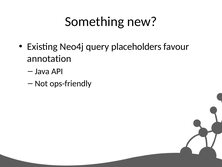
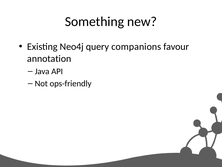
placeholders: placeholders -> companions
